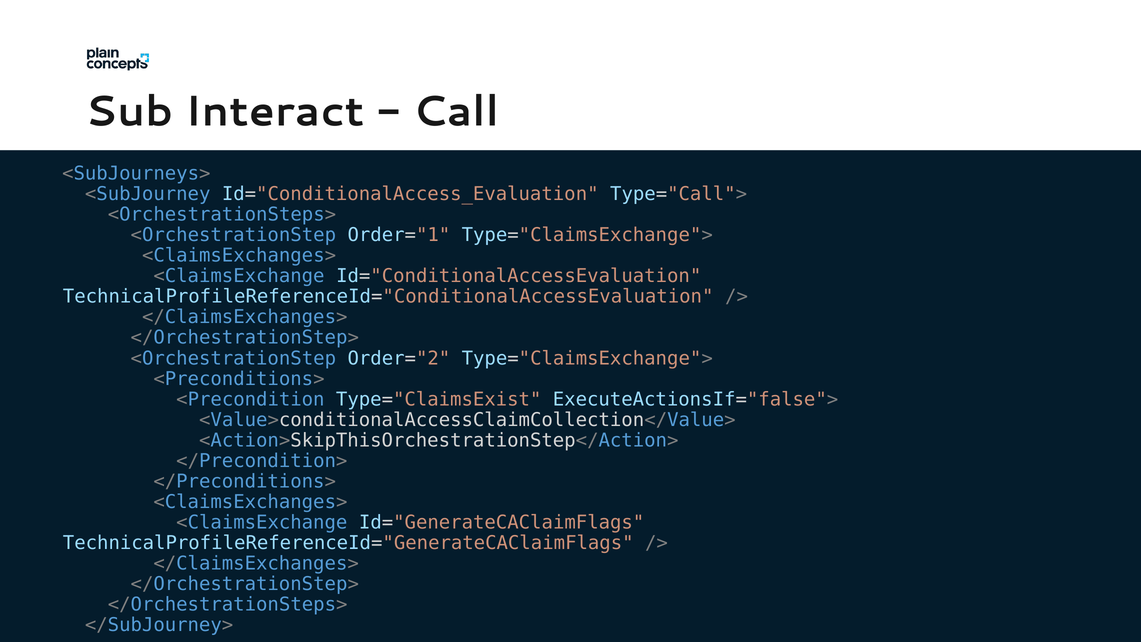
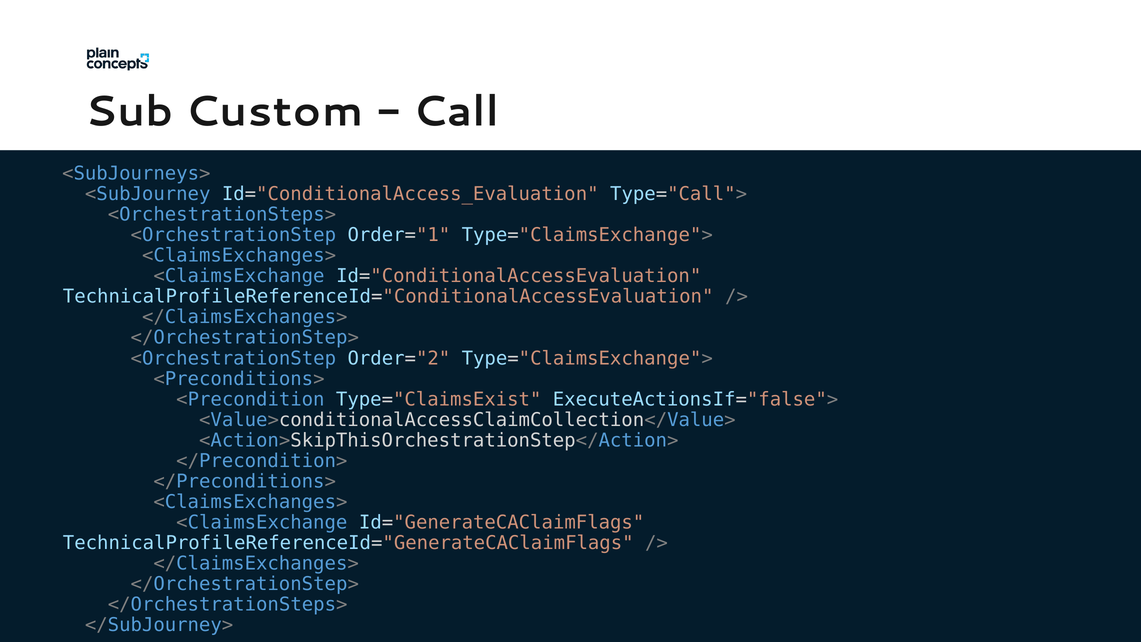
Interact: Interact -> Custom
